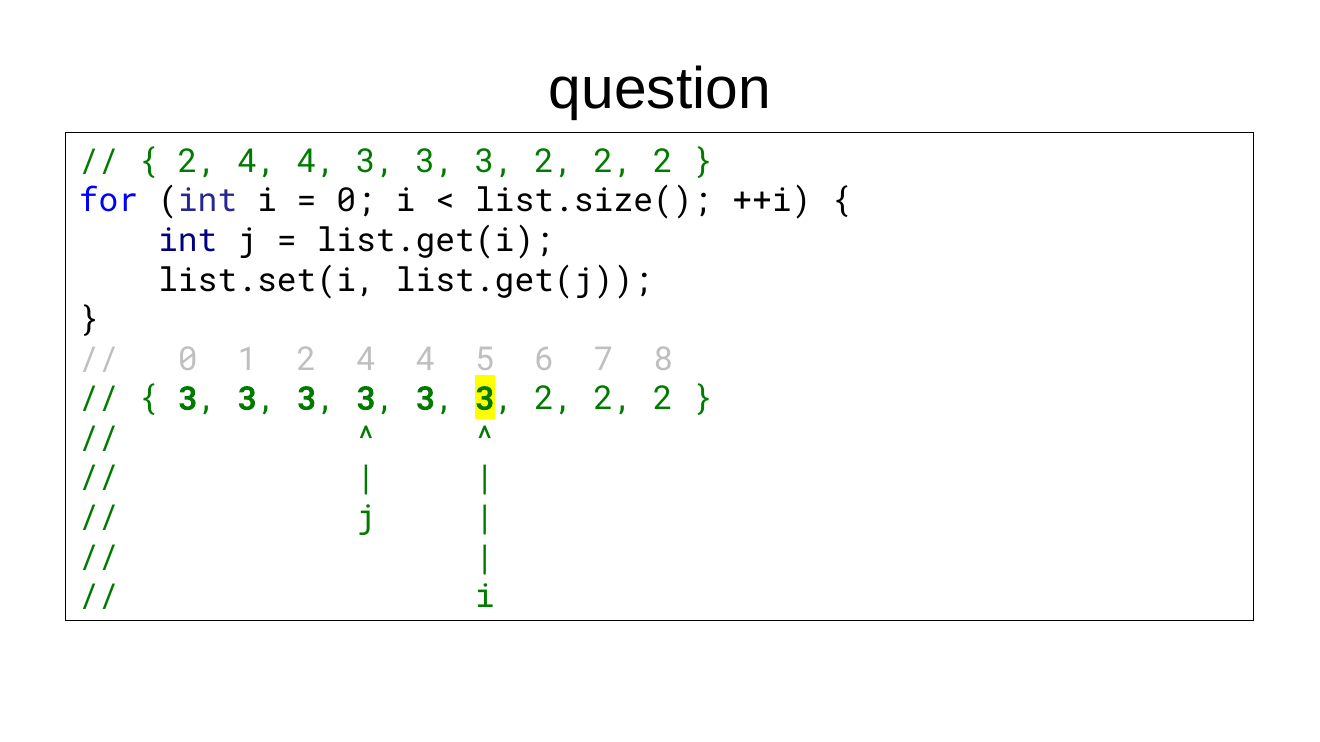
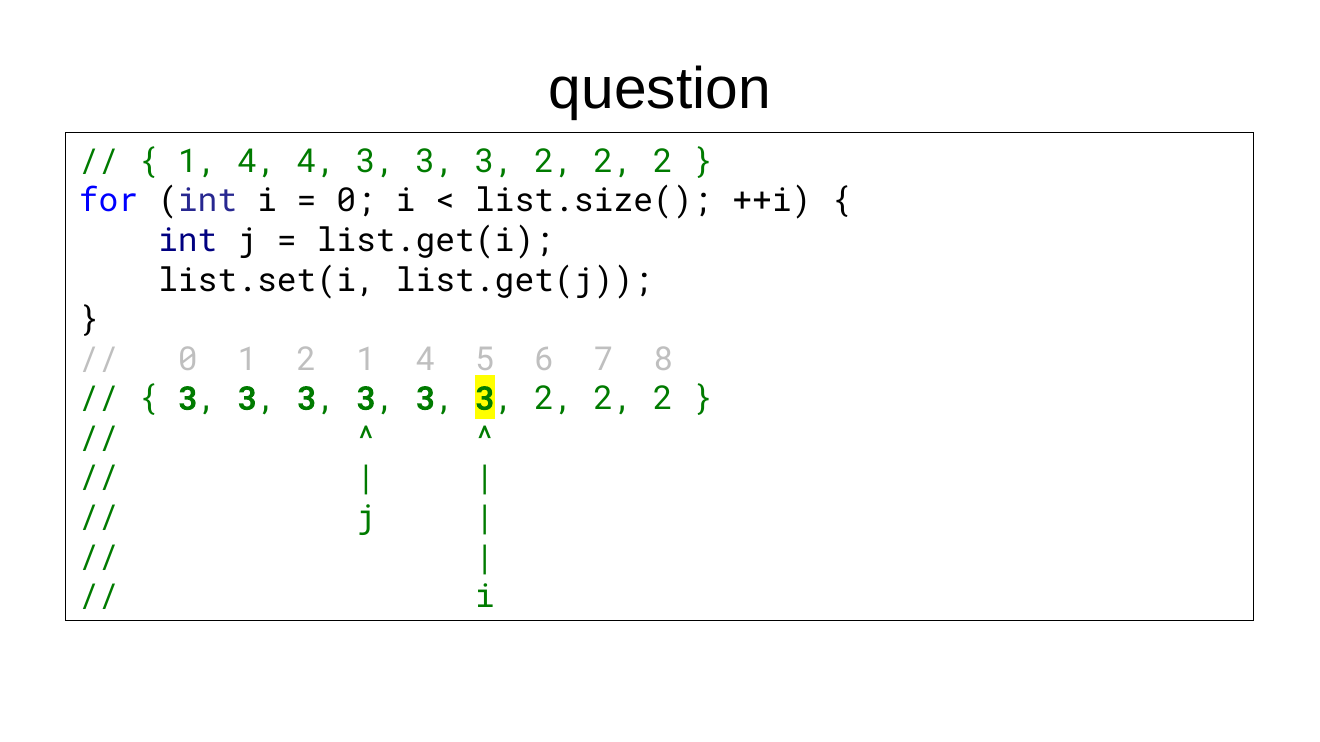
2 at (198, 162): 2 -> 1
1 2 4: 4 -> 1
